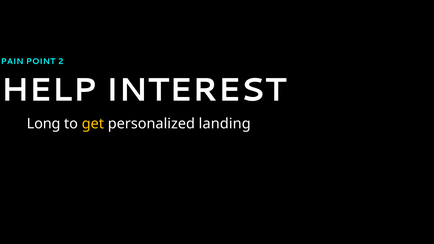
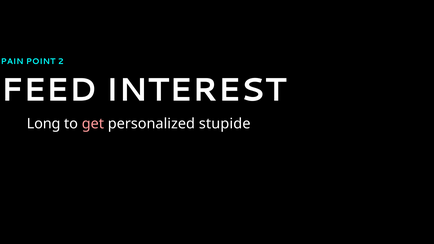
HELP: HELP -> FEED
get colour: yellow -> pink
landing: landing -> stupide
